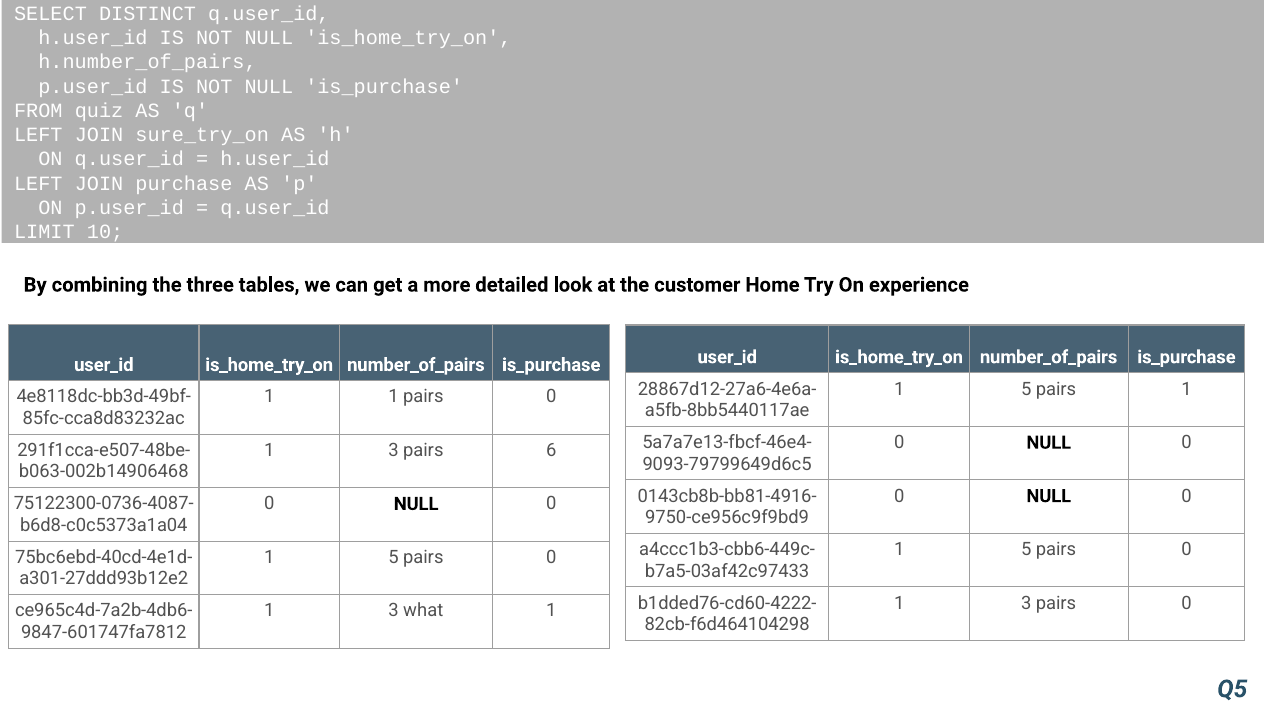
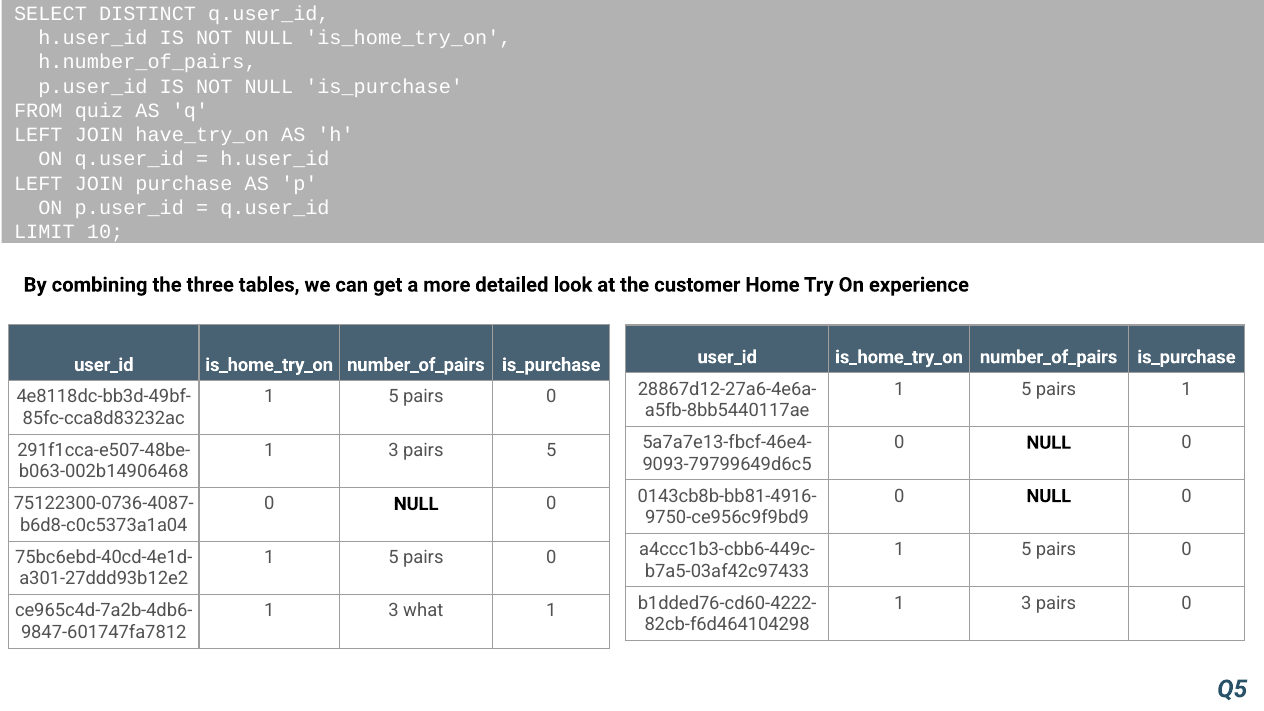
sure_try_on: sure_try_on -> have_try_on
1 at (394, 397): 1 -> 5
pairs 6: 6 -> 5
